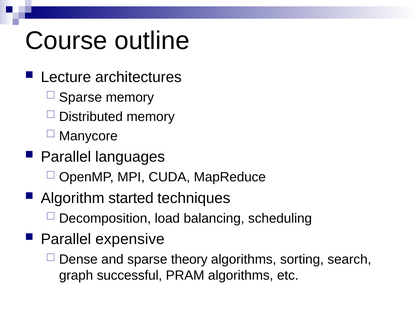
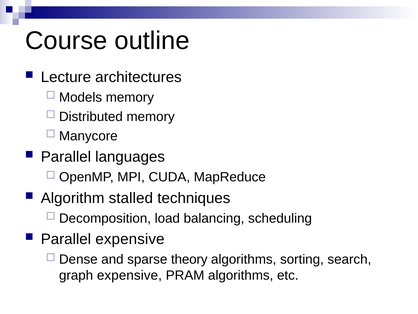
Sparse at (80, 97): Sparse -> Models
started: started -> stalled
graph successful: successful -> expensive
